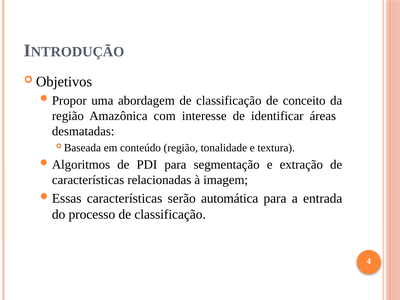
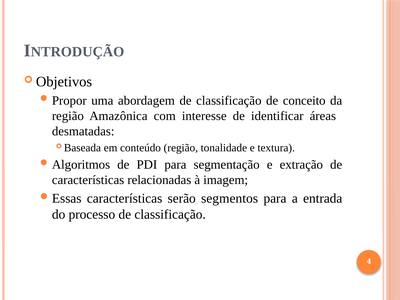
automática: automática -> segmentos
